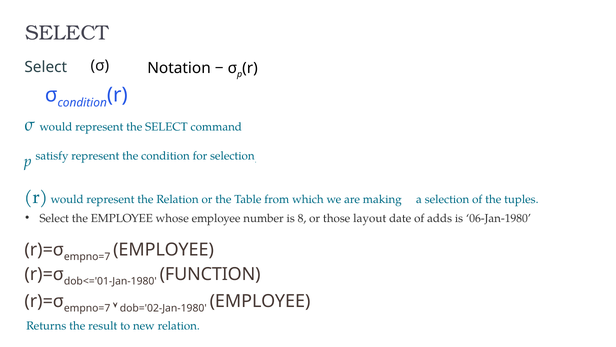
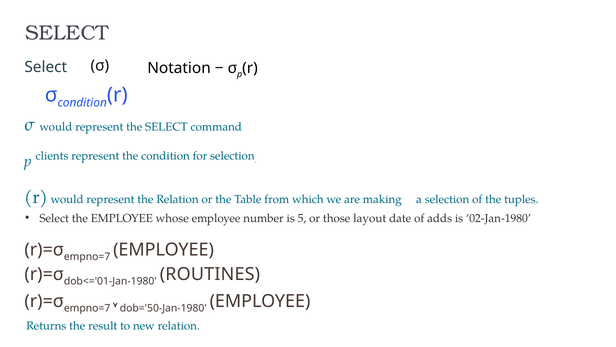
satisfy: satisfy -> clients
8: 8 -> 5
06-Jan-1980: 06-Jan-1980 -> 02-Jan-1980
FUNCTION: FUNCTION -> ROUTINES
dob='02-Jan-1980: dob='02-Jan-1980 -> dob='50-Jan-1980
